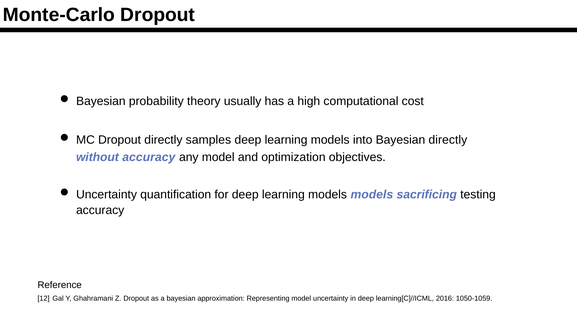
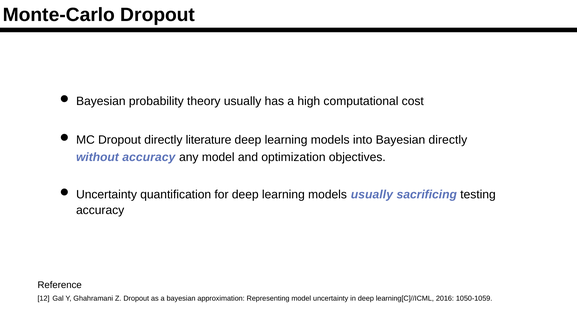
samples: samples -> literature
models models: models -> usually
